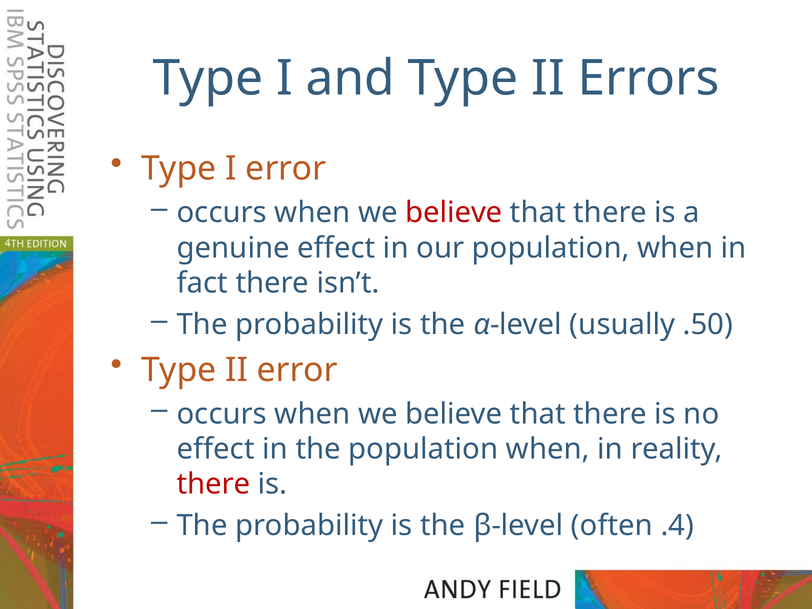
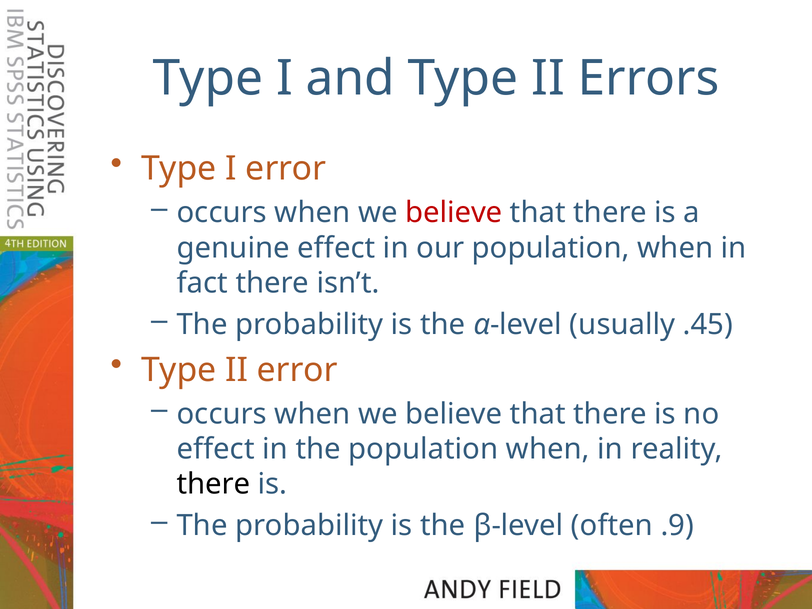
.50: .50 -> .45
there at (213, 484) colour: red -> black
.4: .4 -> .9
